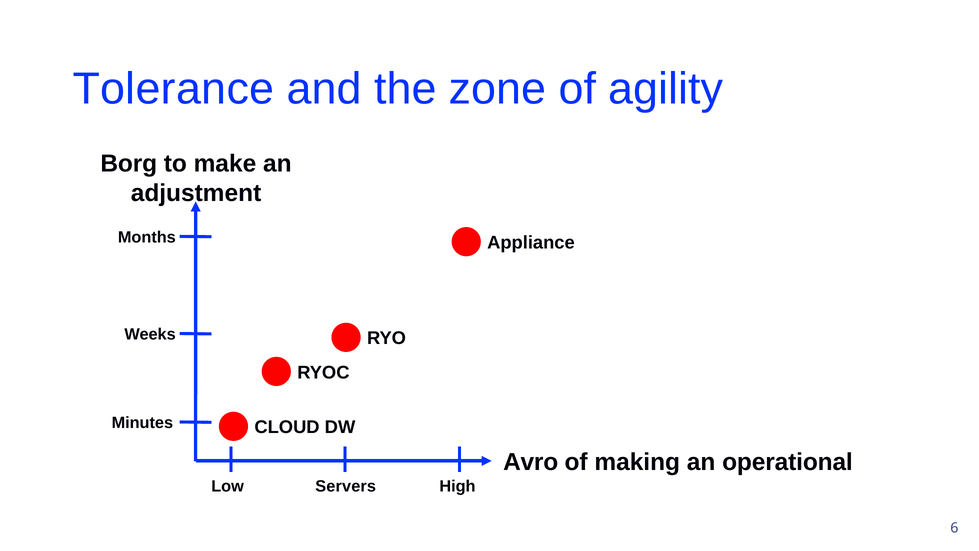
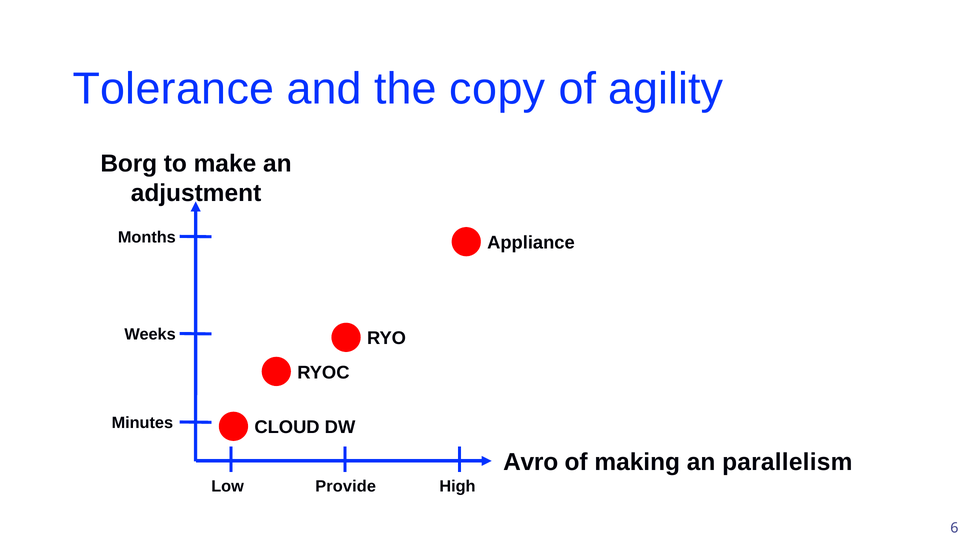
zone: zone -> copy
operational: operational -> parallelism
Servers: Servers -> Provide
